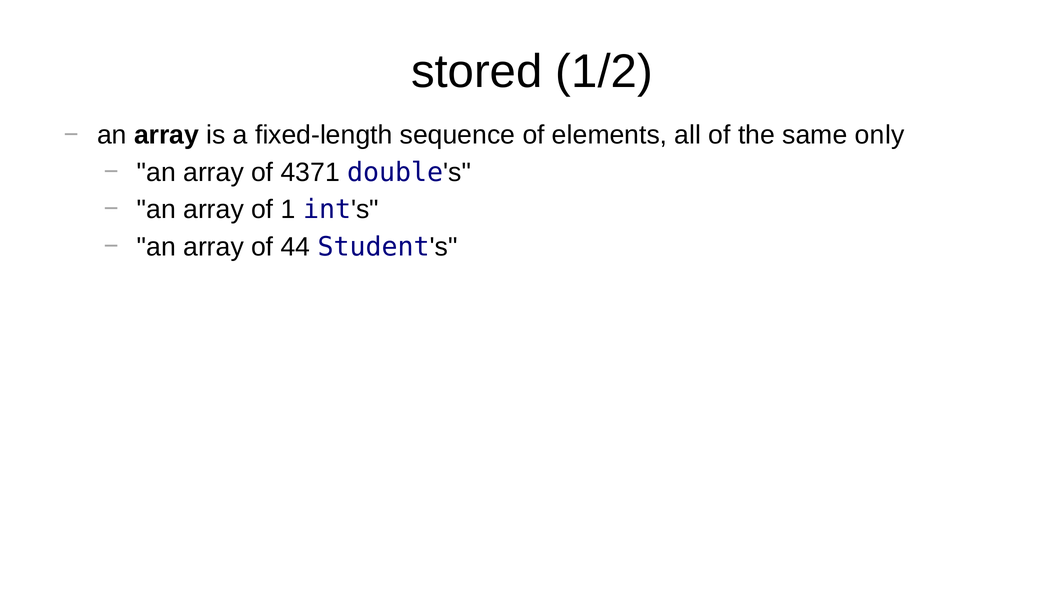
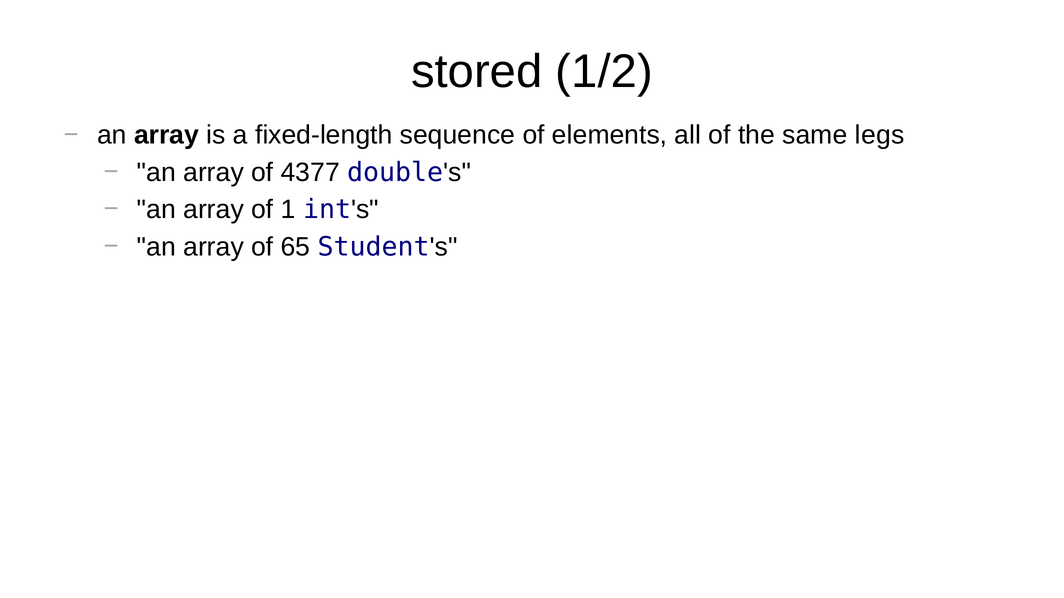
only: only -> legs
4371: 4371 -> 4377
44: 44 -> 65
